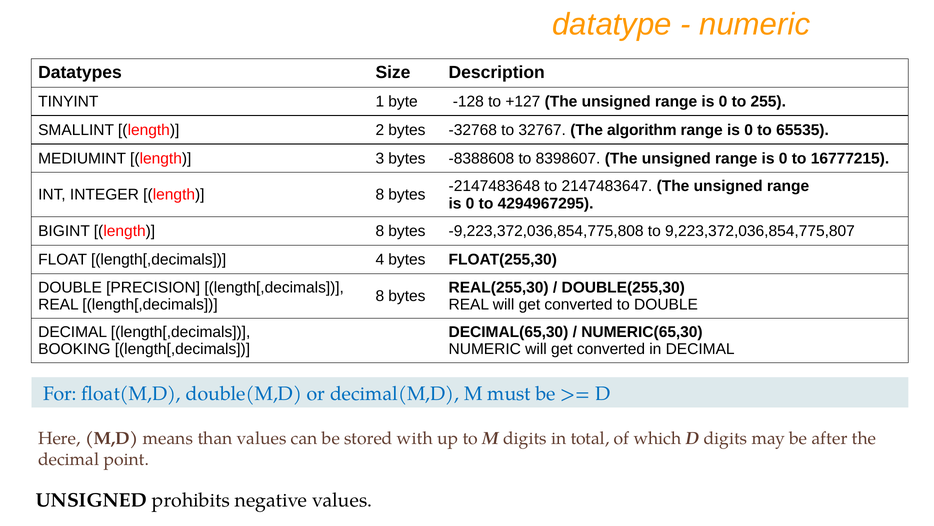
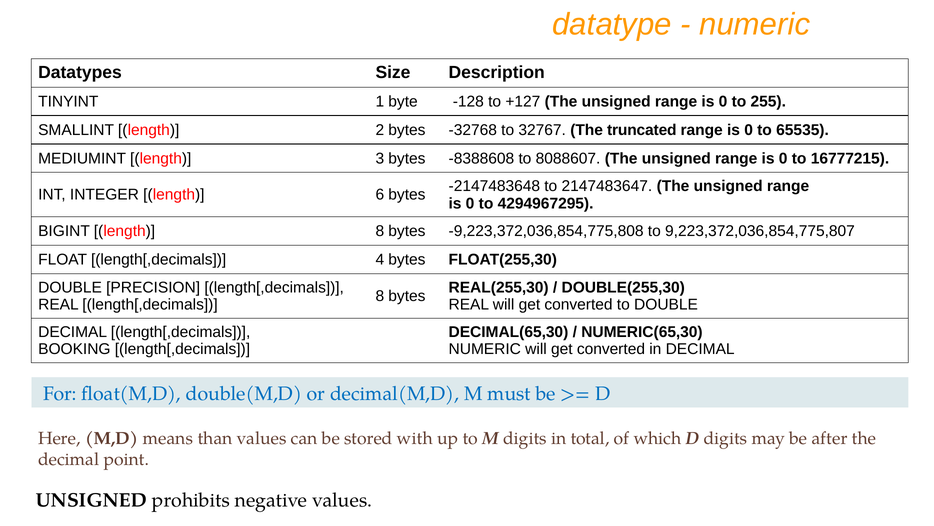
algorithm: algorithm -> truncated
8398607: 8398607 -> 8088607
INTEGER length 8: 8 -> 6
